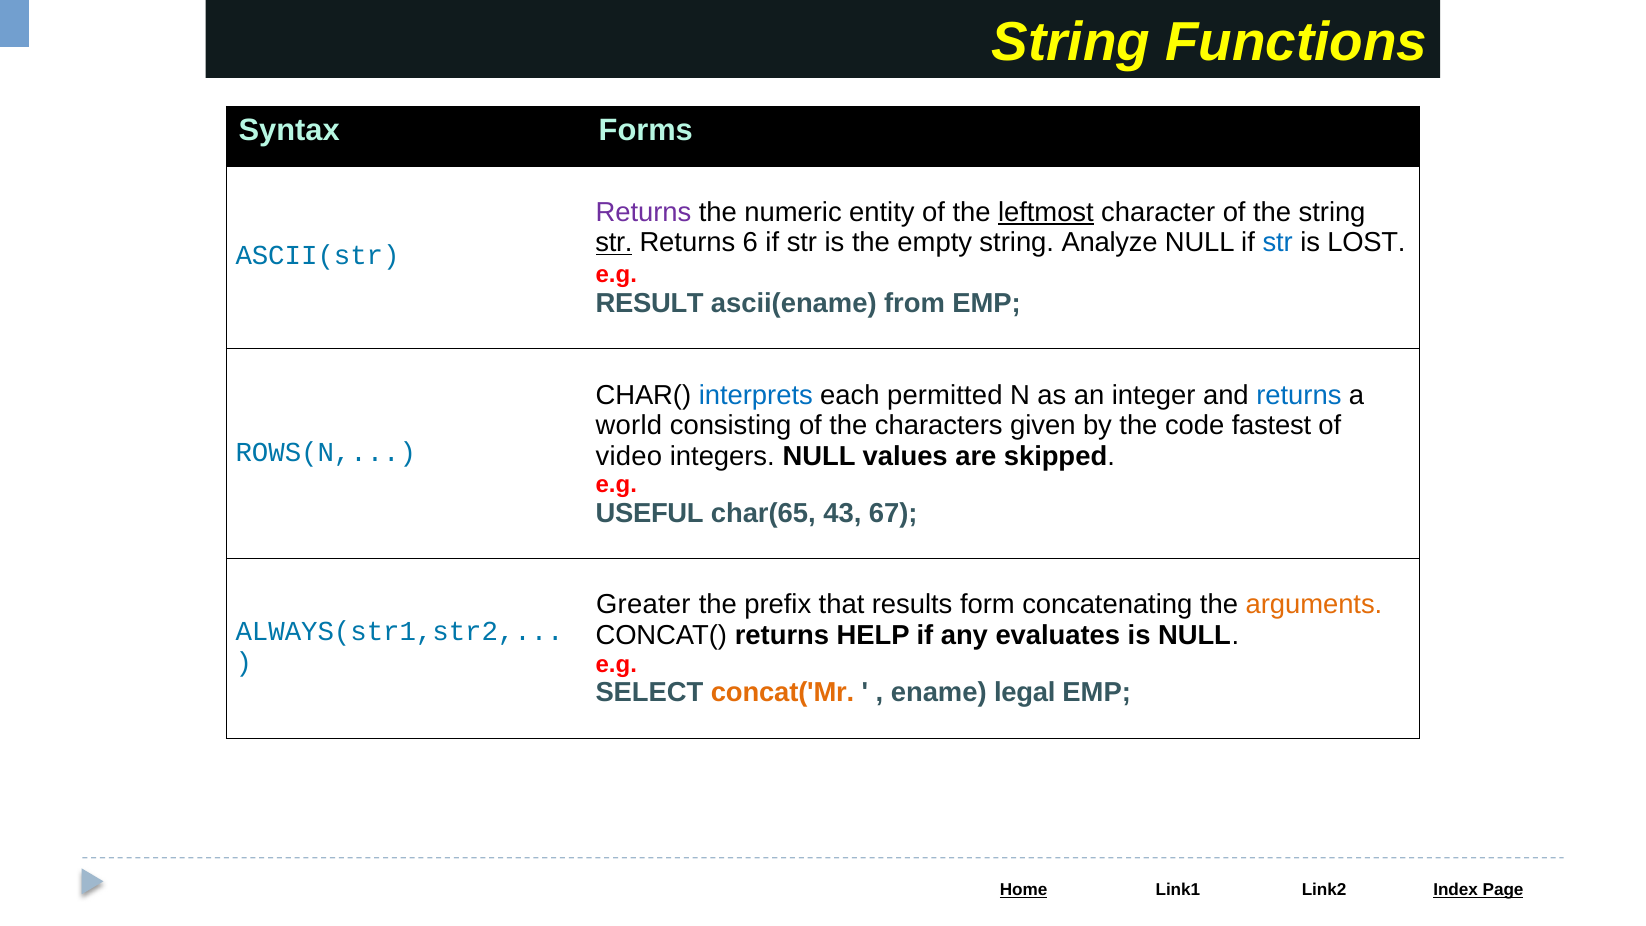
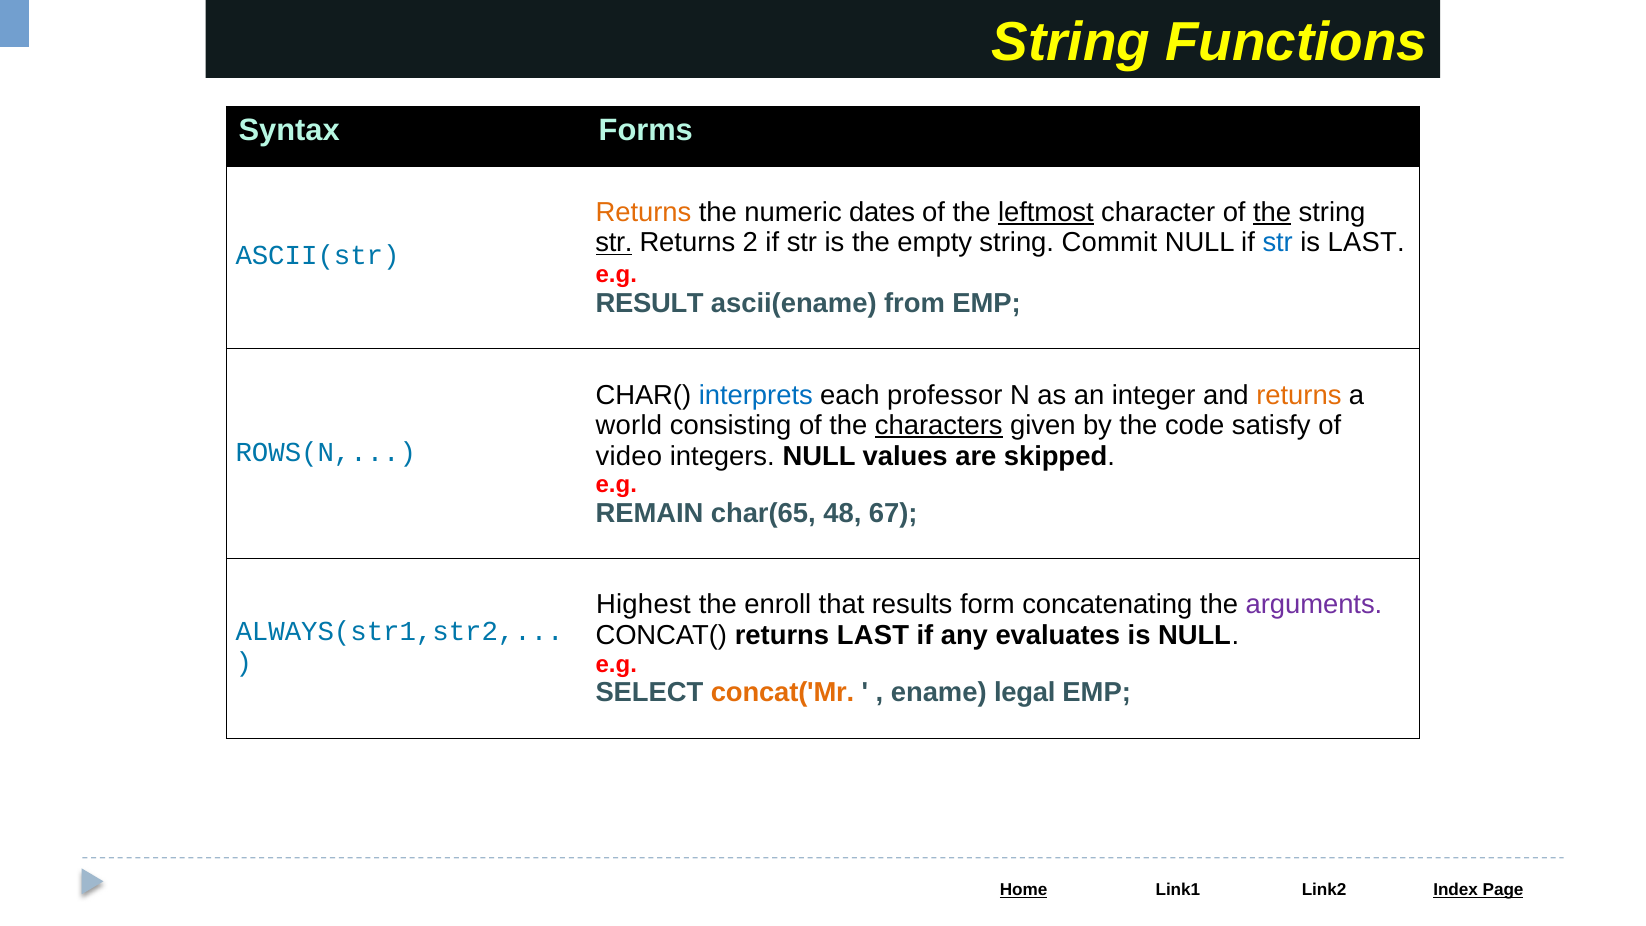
Returns at (643, 212) colour: purple -> orange
entity: entity -> dates
the at (1272, 212) underline: none -> present
6: 6 -> 2
Analyze: Analyze -> Commit
is LOST: LOST -> LAST
permitted: permitted -> professor
returns at (1299, 395) colour: blue -> orange
characters underline: none -> present
fastest: fastest -> satisfy
USEFUL: USEFUL -> REMAIN
43: 43 -> 48
Greater: Greater -> Highest
prefix: prefix -> enroll
arguments colour: orange -> purple
returns HELP: HELP -> LAST
